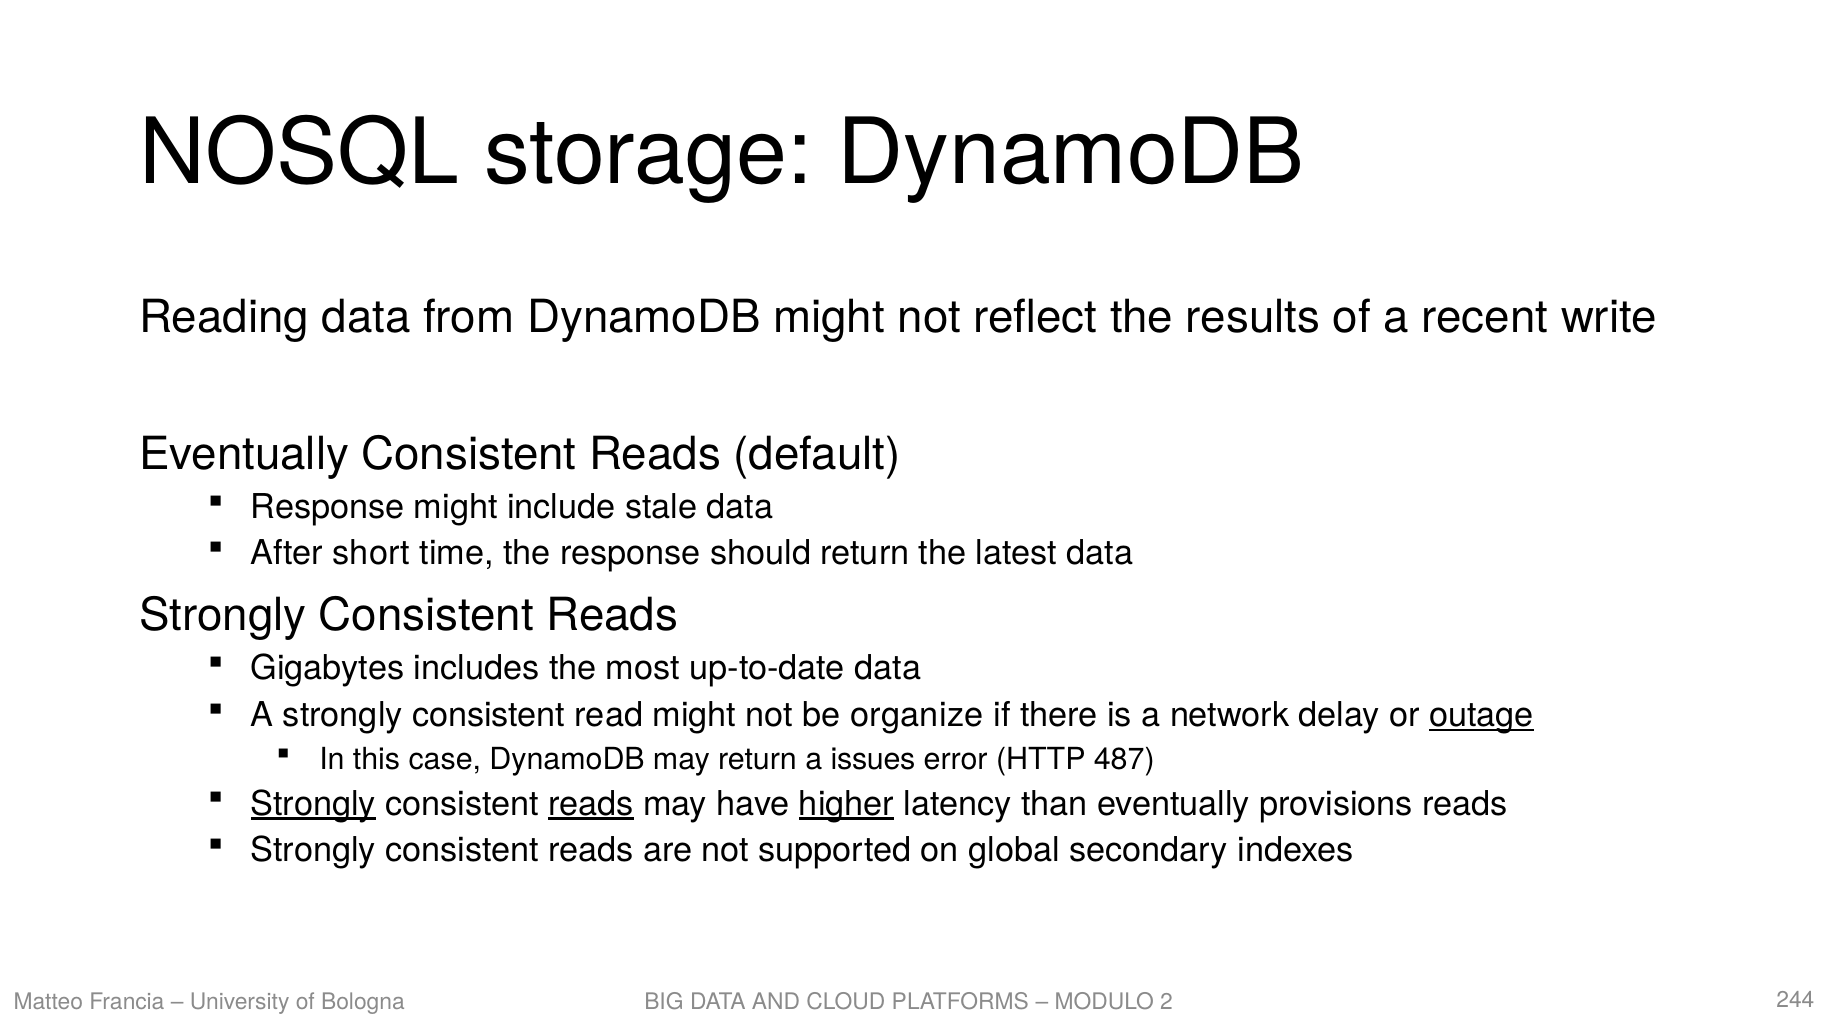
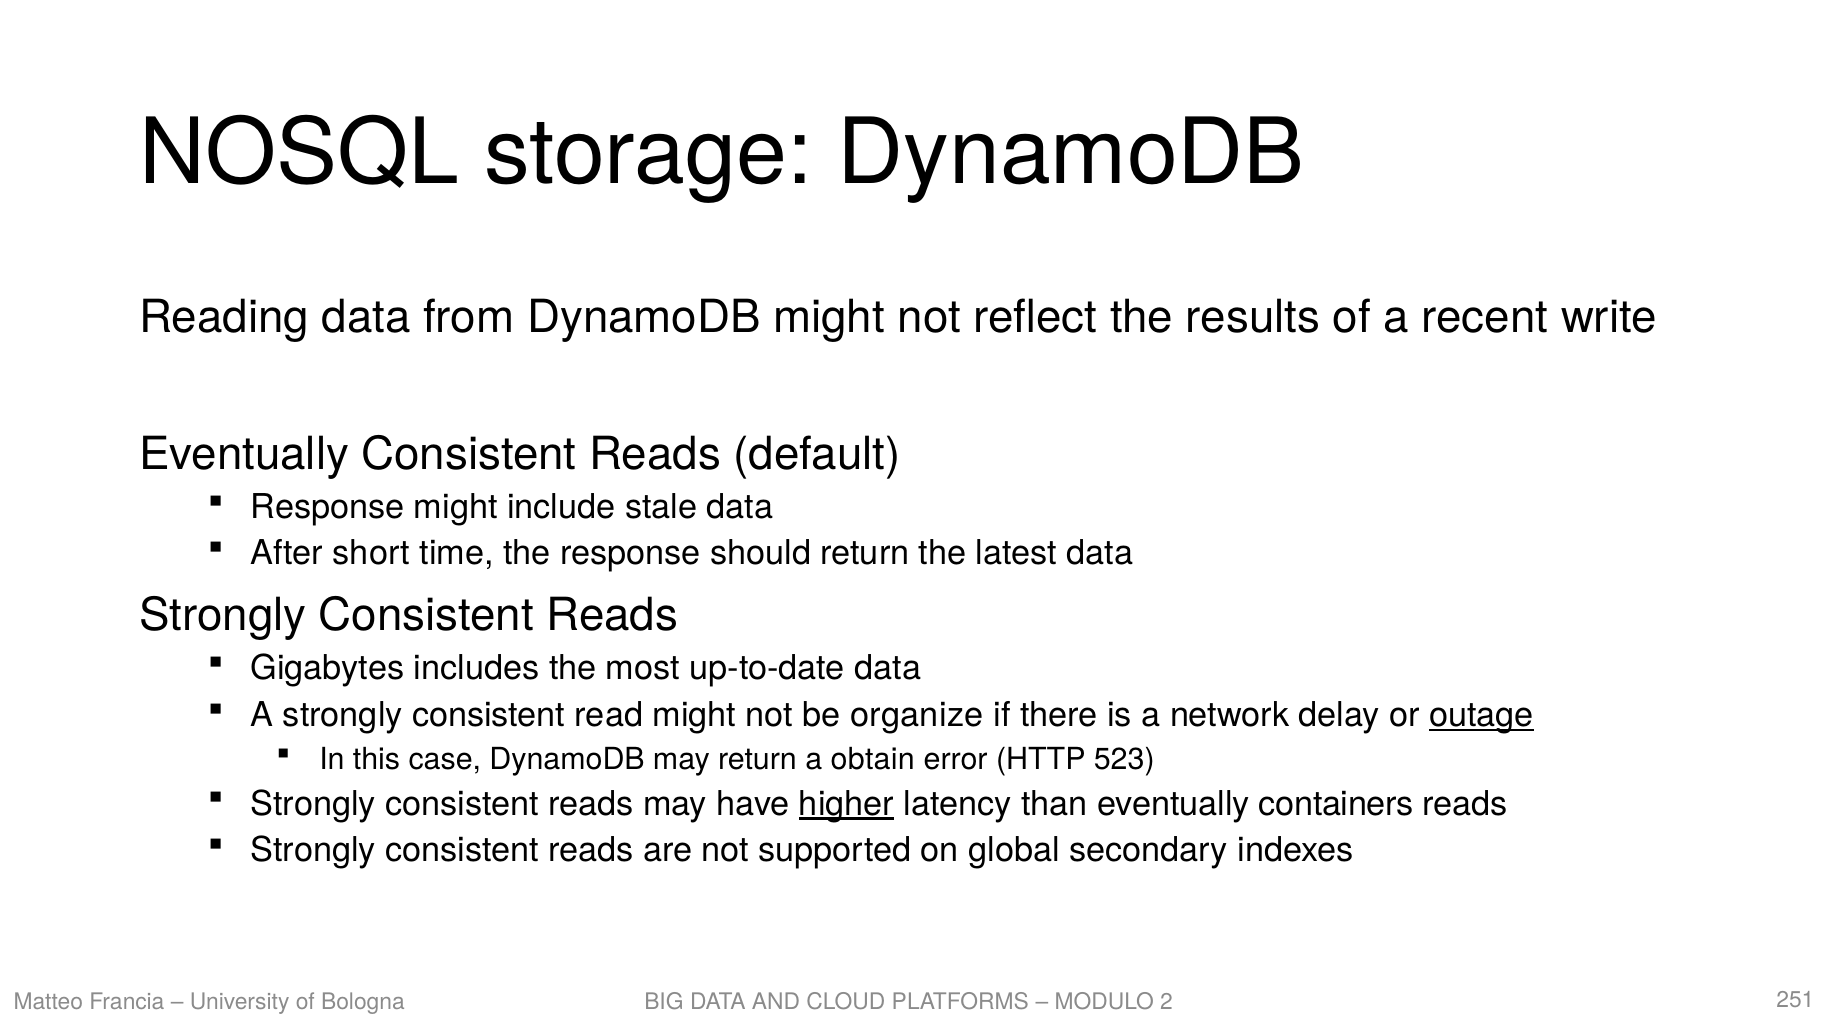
issues: issues -> obtain
487: 487 -> 523
Strongly at (313, 804) underline: present -> none
reads at (591, 804) underline: present -> none
provisions: provisions -> containers
244: 244 -> 251
